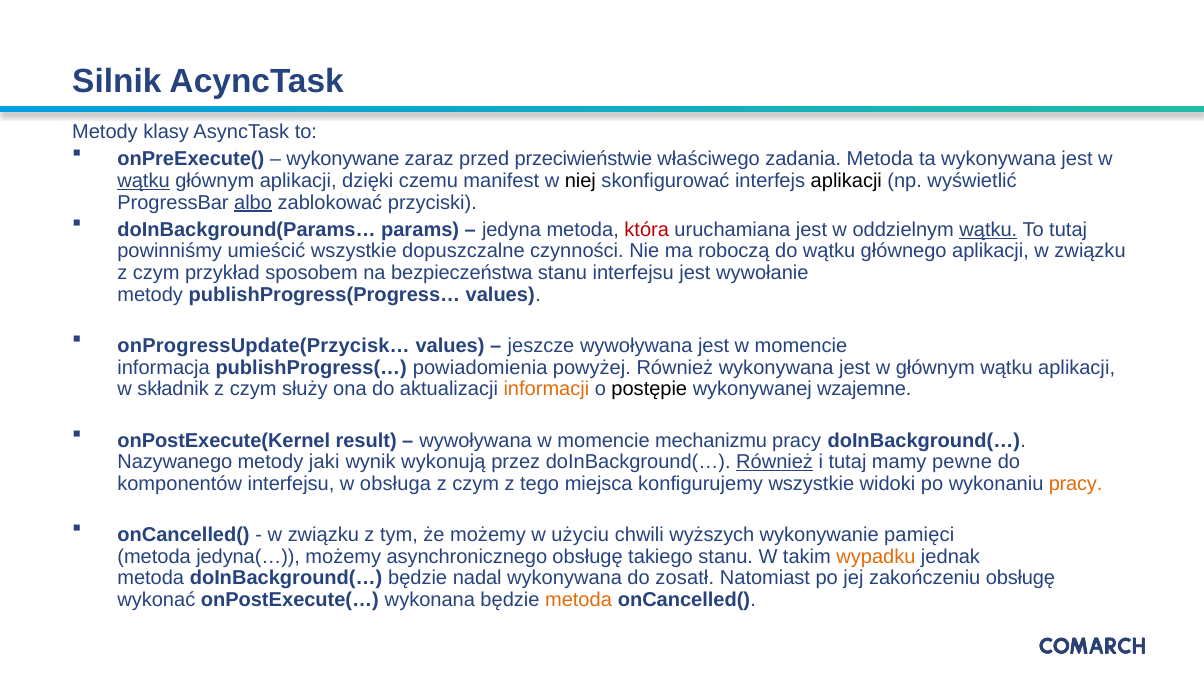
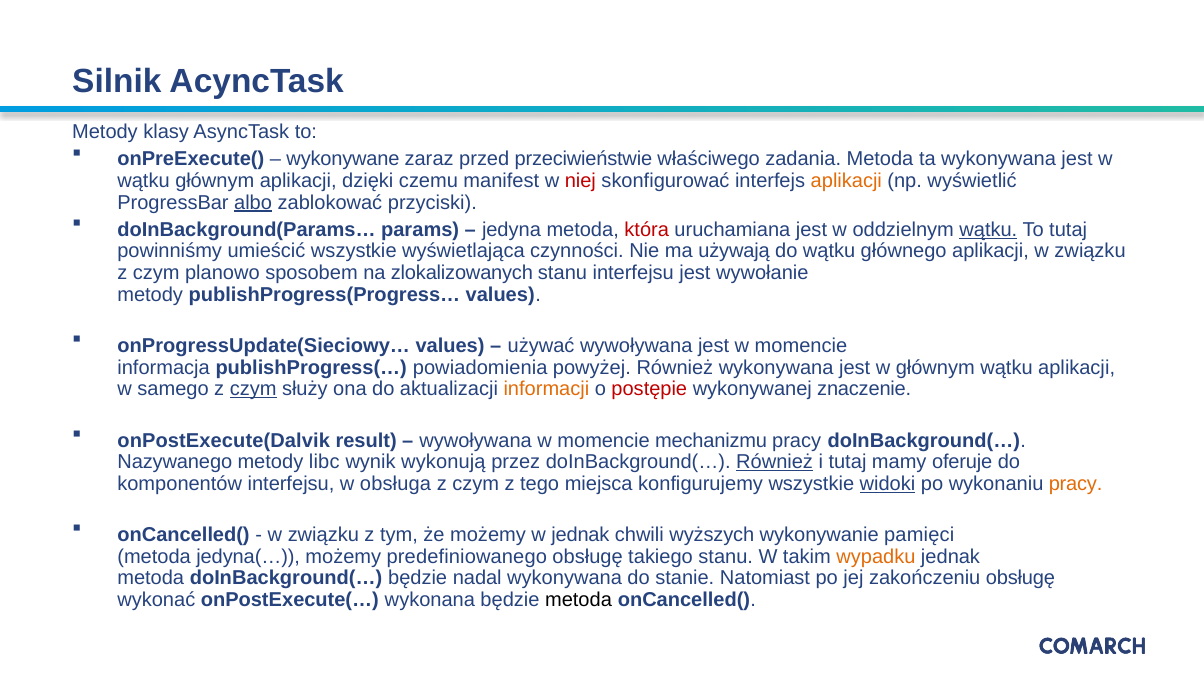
wątku at (144, 181) underline: present -> none
niej colour: black -> red
aplikacji at (846, 181) colour: black -> orange
dopuszczalne: dopuszczalne -> wyświetlająca
roboczą: roboczą -> używają
przykład: przykład -> planowo
bezpieczeństwa: bezpieczeństwa -> zlokalizowanych
onProgressUpdate(Przycisk…: onProgressUpdate(Przycisk… -> onProgressUpdate(Sieciowy…
jeszcze: jeszcze -> używać
składnik: składnik -> samego
czym at (253, 389) underline: none -> present
postępie colour: black -> red
wzajemne: wzajemne -> znaczenie
onPostExecute(Kernel: onPostExecute(Kernel -> onPostExecute(Dalvik
jaki: jaki -> libc
pewne: pewne -> oferuje
widoki underline: none -> present
w użyciu: użyciu -> jednak
asynchronicznego: asynchronicznego -> predefiniowanego
zosatł: zosatł -> stanie
metoda at (578, 599) colour: orange -> black
